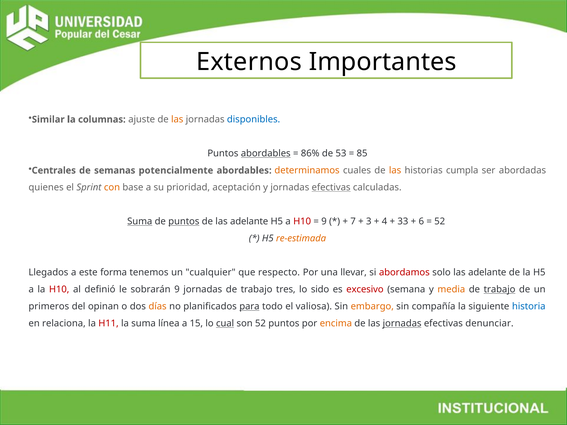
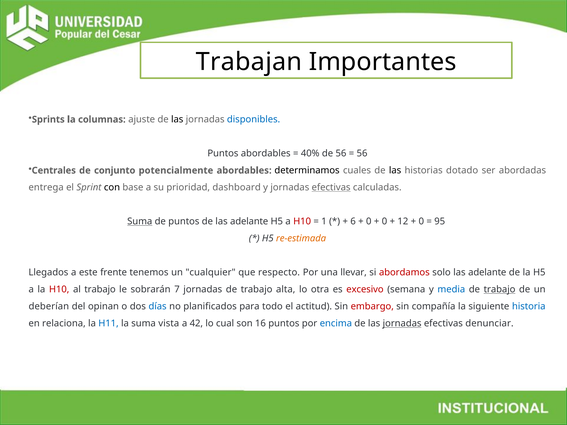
Externos: Externos -> Trabajan
Similar: Similar -> Sprints
las at (177, 120) colour: orange -> black
abordables at (266, 154) underline: present -> none
86%: 86% -> 40%
de 53: 53 -> 56
85 at (362, 154): 85 -> 56
semanas: semanas -> conjunto
determinamos colour: orange -> black
las at (395, 171) colour: orange -> black
cumpla: cumpla -> dotado
quienes: quienes -> entrega
con colour: orange -> black
aceptación: aceptación -> dashboard
puntos at (184, 222) underline: present -> none
9 at (324, 222): 9 -> 1
7: 7 -> 6
3 at (369, 222): 3 -> 0
4 at (385, 222): 4 -> 0
33: 33 -> 12
6 at (421, 222): 6 -> 0
52 at (440, 222): 52 -> 95
forma: forma -> frente
al definió: definió -> trabajo
sobrarán 9: 9 -> 7
tres: tres -> alta
sido: sido -> otra
media colour: orange -> blue
primeros: primeros -> deberían
días colour: orange -> blue
para underline: present -> none
valiosa: valiosa -> actitud
embargo colour: orange -> red
H11 colour: red -> blue
línea: línea -> vista
15: 15 -> 42
cual underline: present -> none
son 52: 52 -> 16
encima colour: orange -> blue
